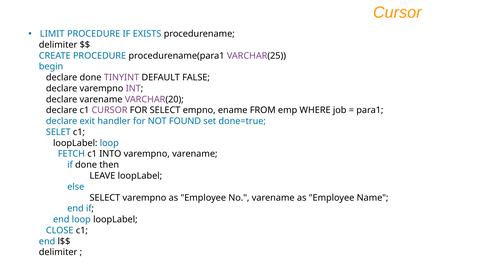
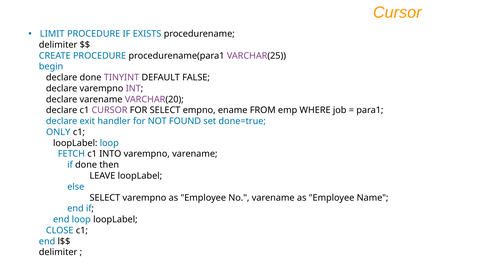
SELET: SELET -> ONLY
